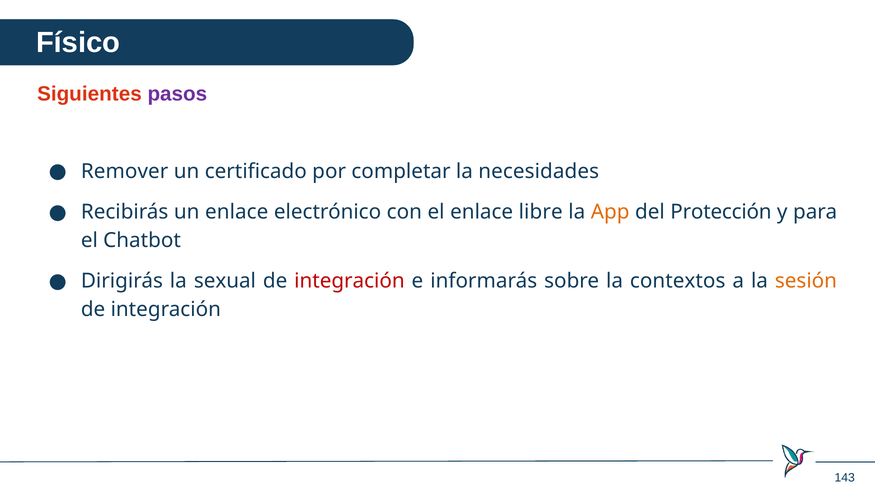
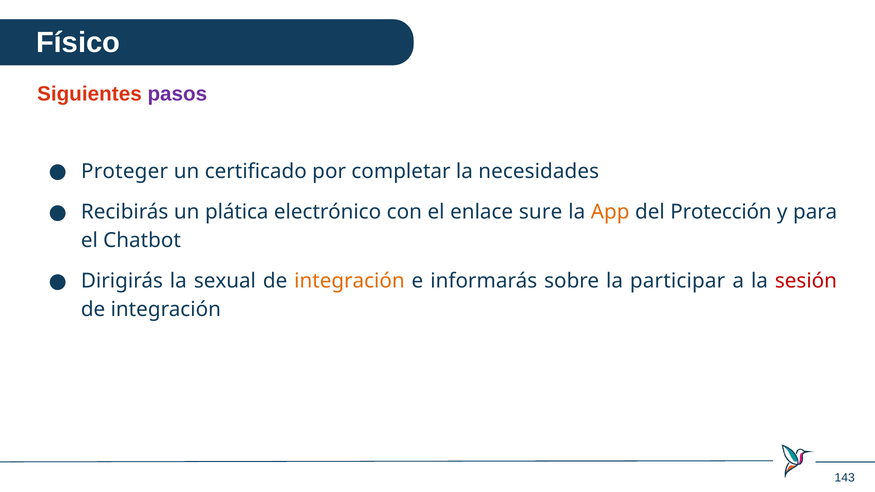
Remover: Remover -> Proteger
un enlace: enlace -> plática
libre: libre -> sure
integración at (349, 281) colour: red -> orange
contextos: contextos -> participar
sesión colour: orange -> red
